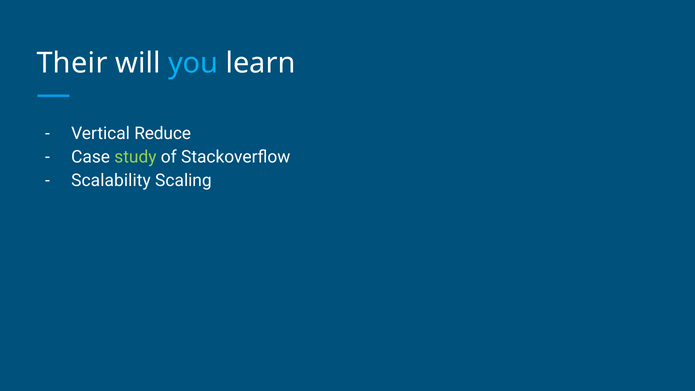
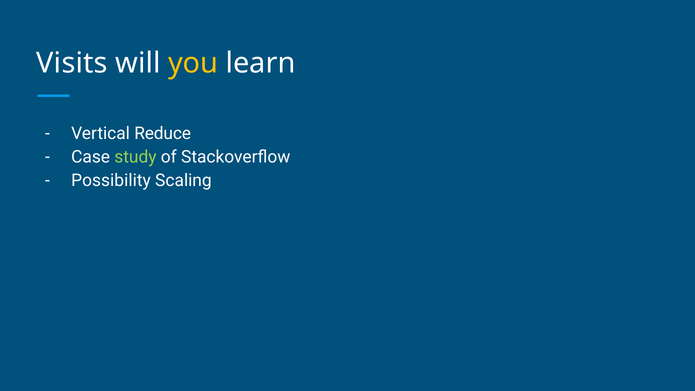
Their: Their -> Visits
you colour: light blue -> yellow
Scalability: Scalability -> Possibility
